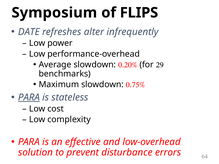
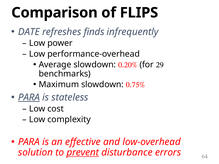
Symposium: Symposium -> Comparison
alter: alter -> finds
prevent underline: none -> present
